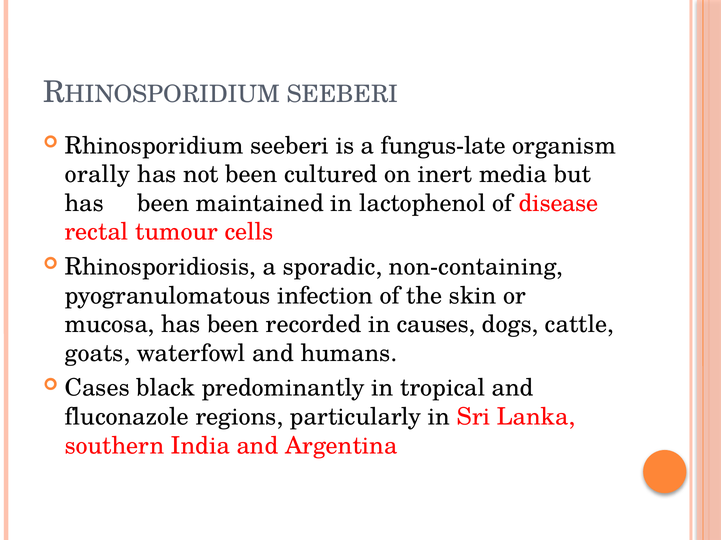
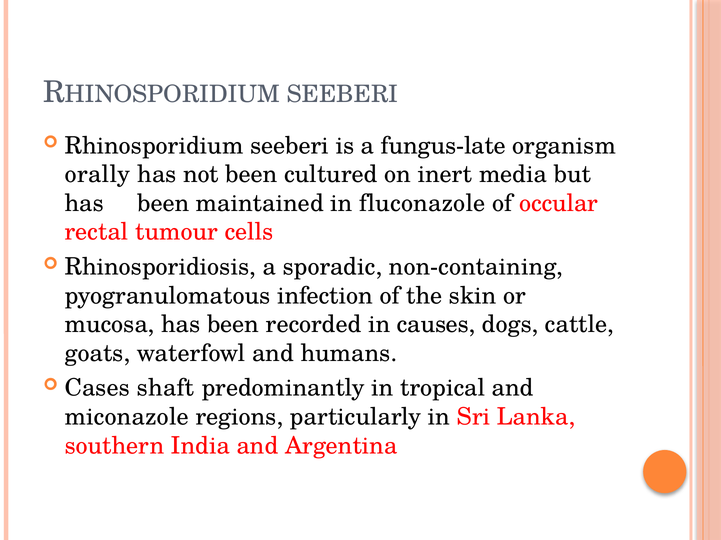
lactophenol: lactophenol -> fluconazole
disease: disease -> occular
black: black -> shaft
fluconazole: fluconazole -> miconazole
